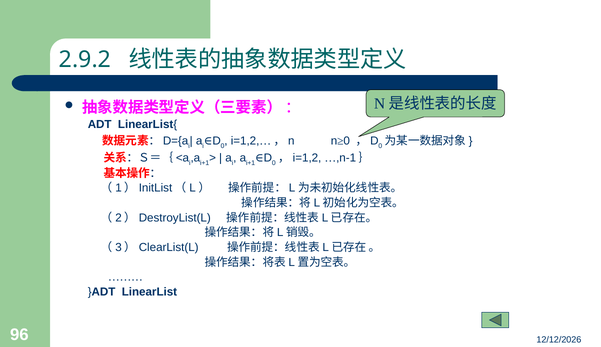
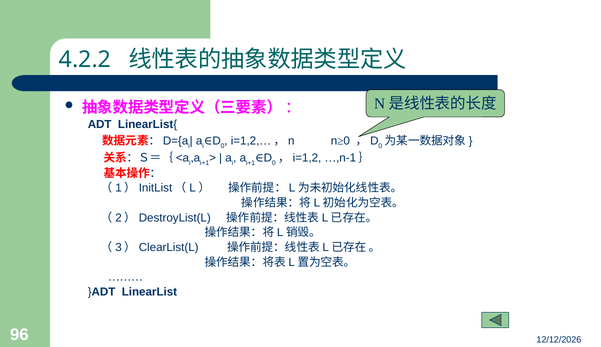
2.9.2: 2.9.2 -> 4.2.2
